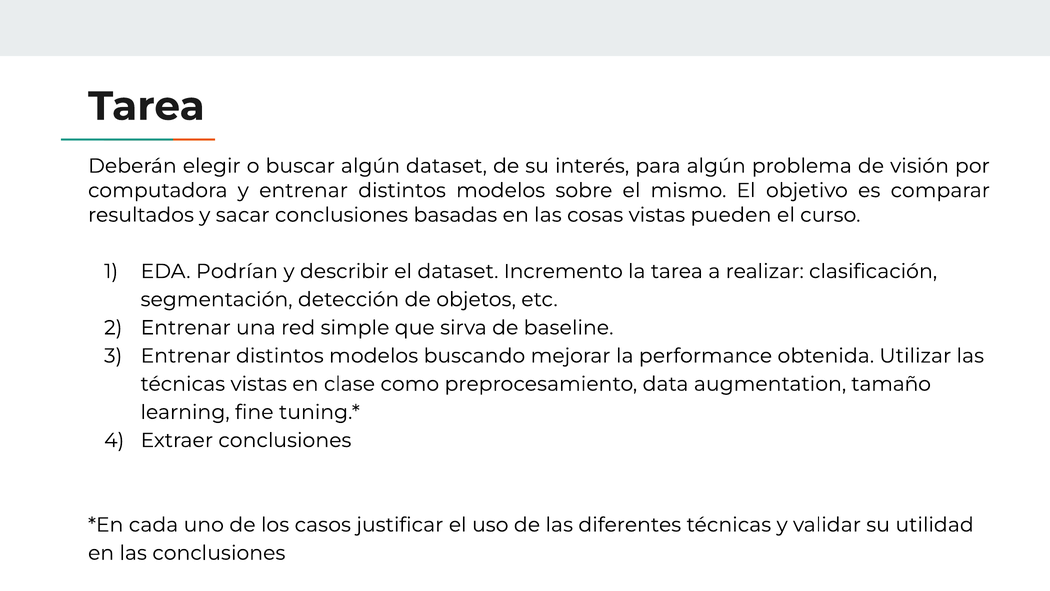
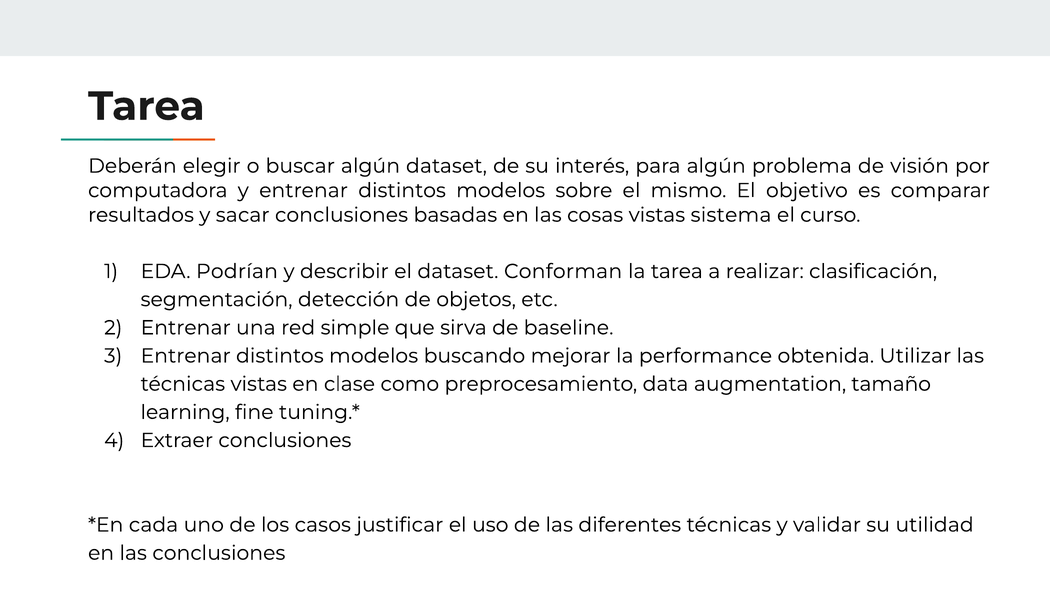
pueden: pueden -> sistema
Incremento: Incremento -> Conforman
